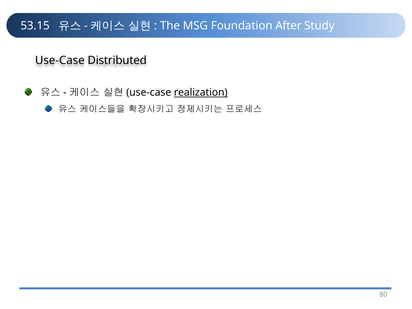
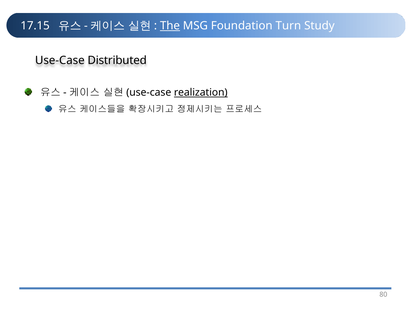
53.15: 53.15 -> 17.15
The underline: none -> present
After: After -> Turn
